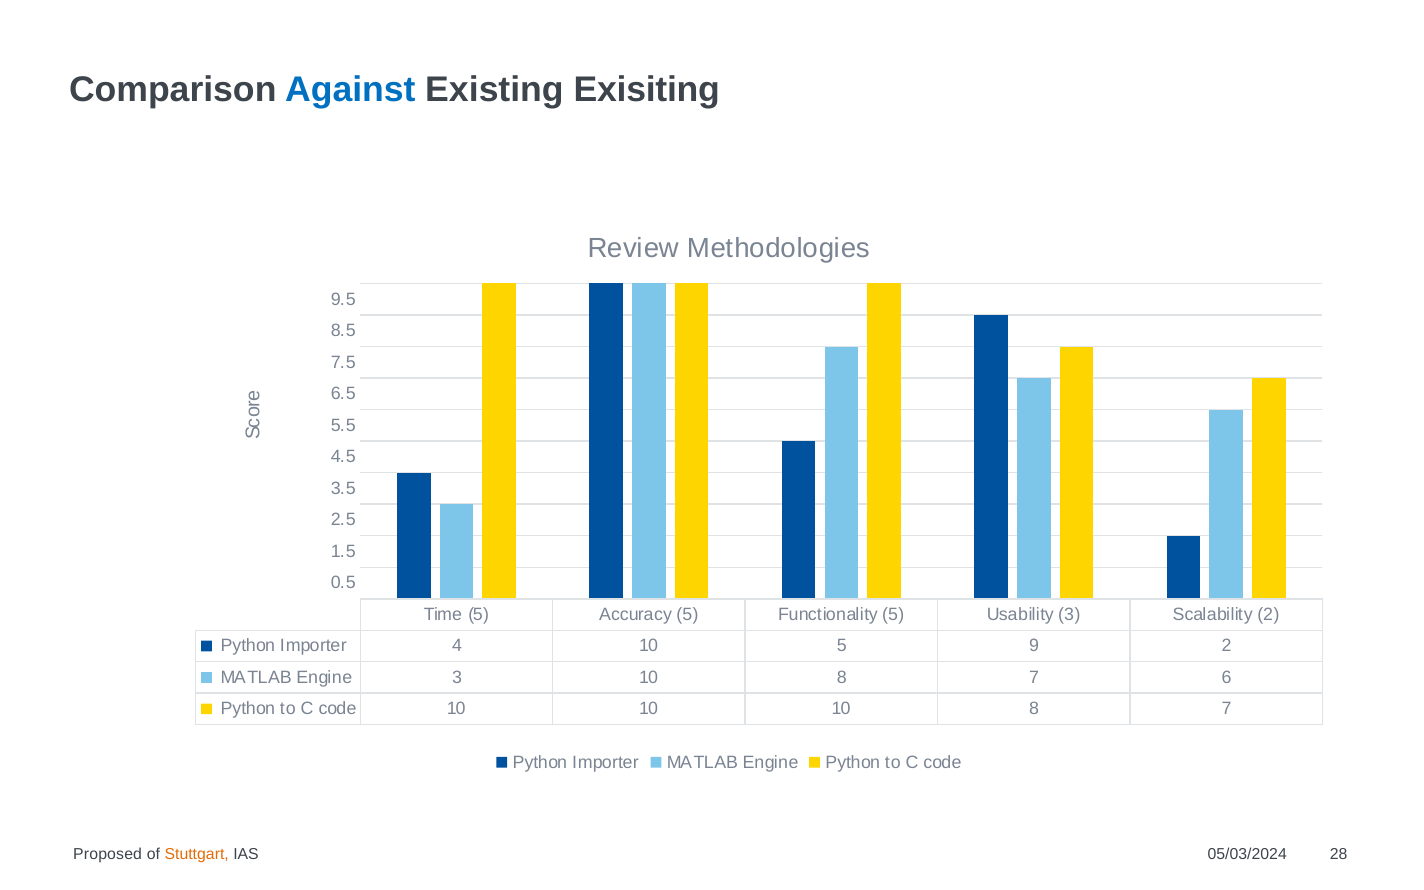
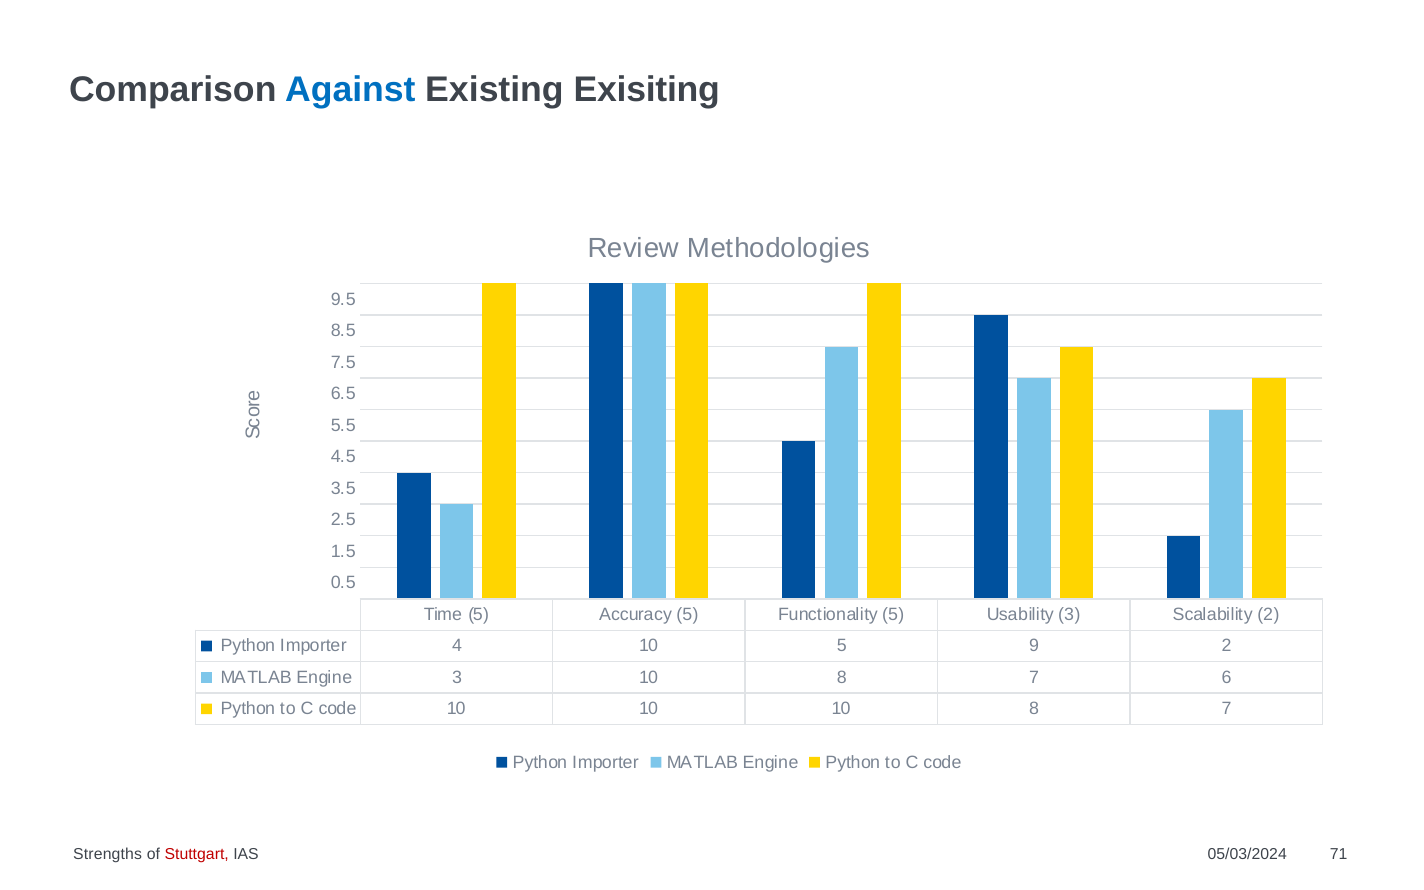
Proposed: Proposed -> Strengths
Stuttgart colour: orange -> red
28: 28 -> 71
